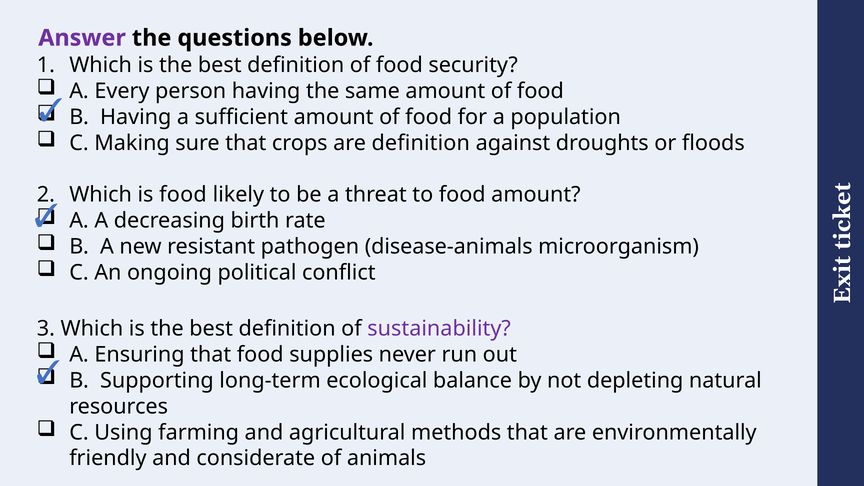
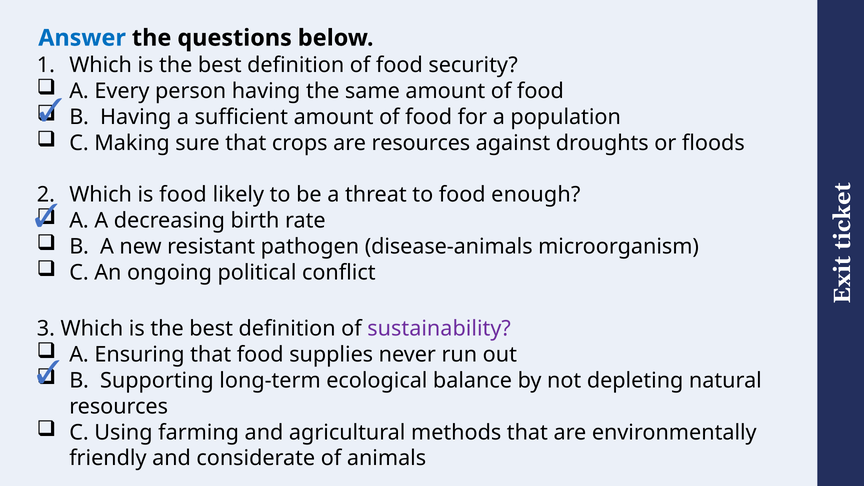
Answer colour: purple -> blue
are definition: definition -> resources
food amount: amount -> enough
